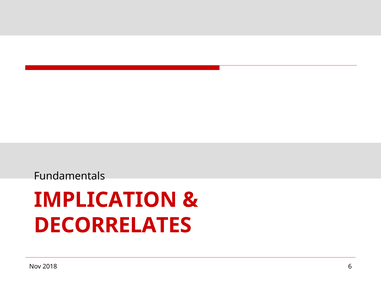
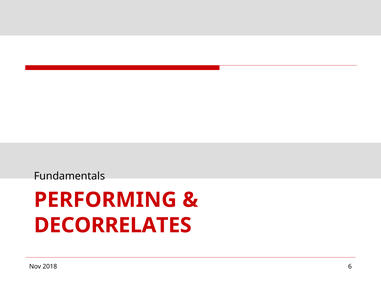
IMPLICATION: IMPLICATION -> PERFORMING
